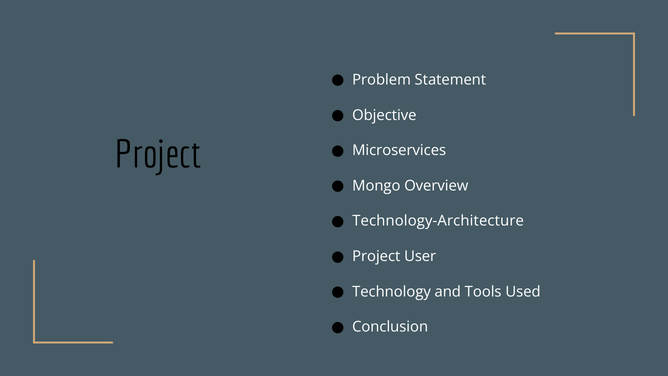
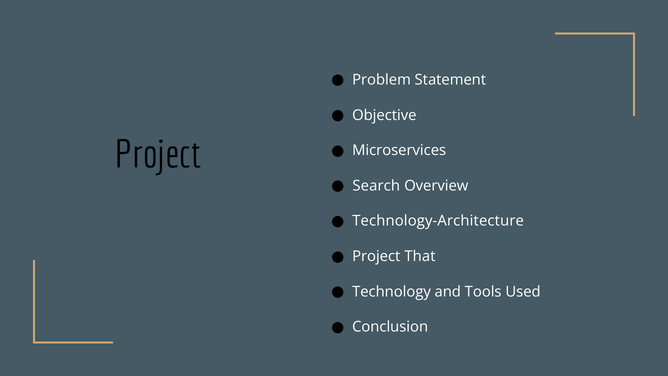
Mongo: Mongo -> Search
User: User -> That
